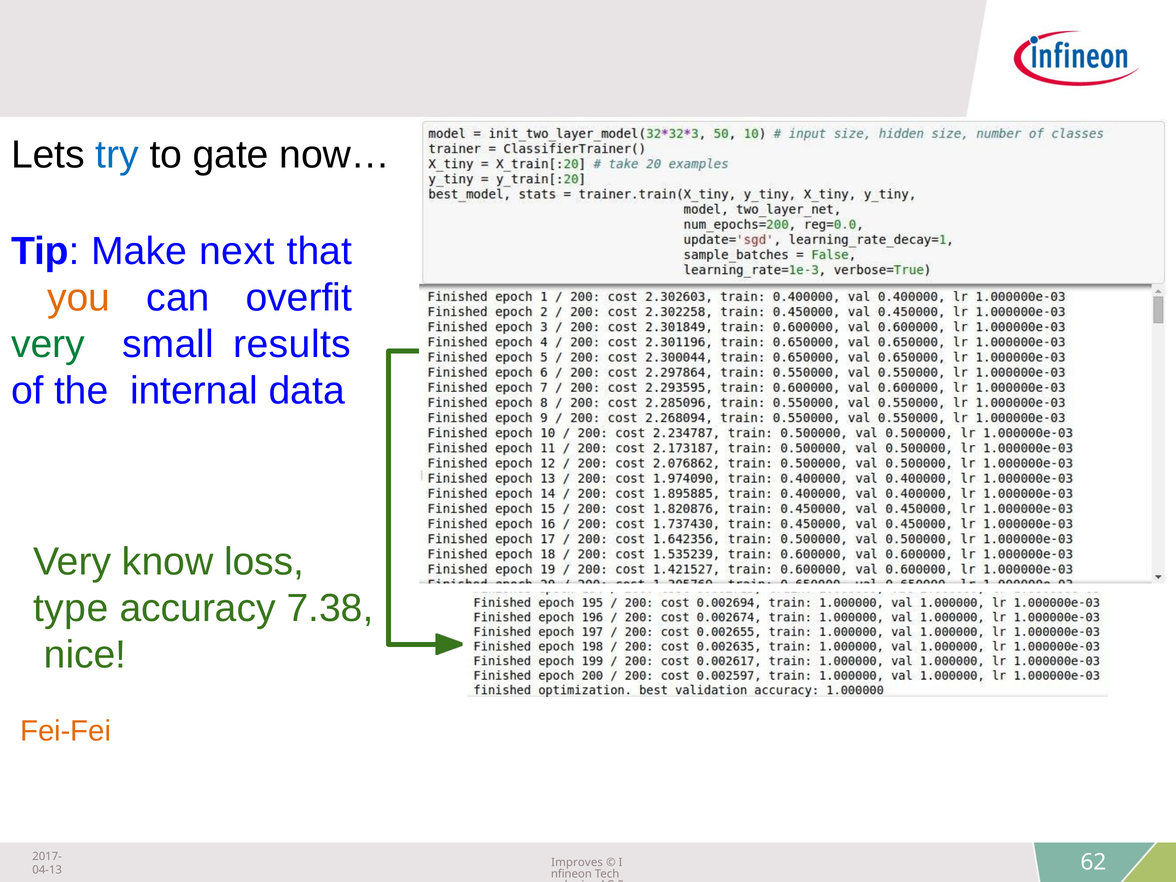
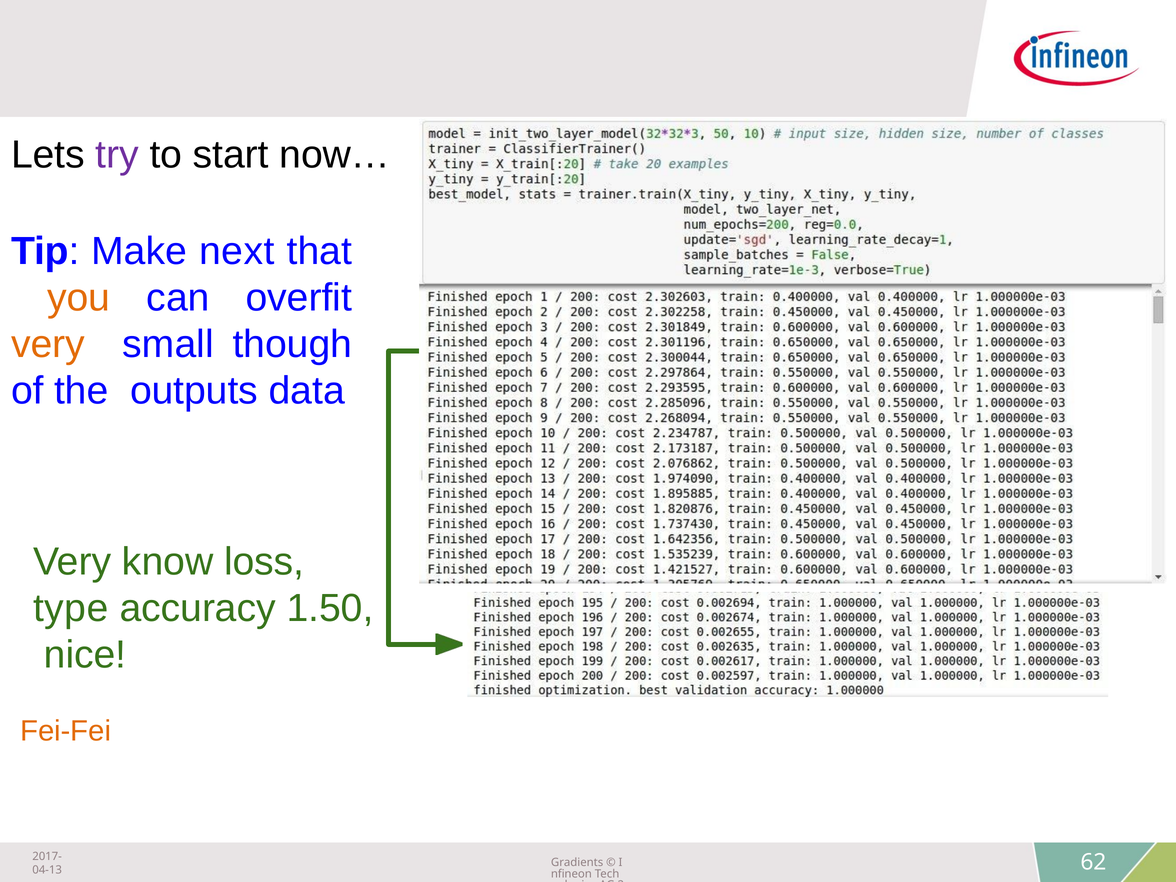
try colour: blue -> purple
gate: gate -> start
very at (48, 344) colour: green -> orange
results: results -> though
internal: internal -> outputs
7.38: 7.38 -> 1.50
Improves: Improves -> Gradients
